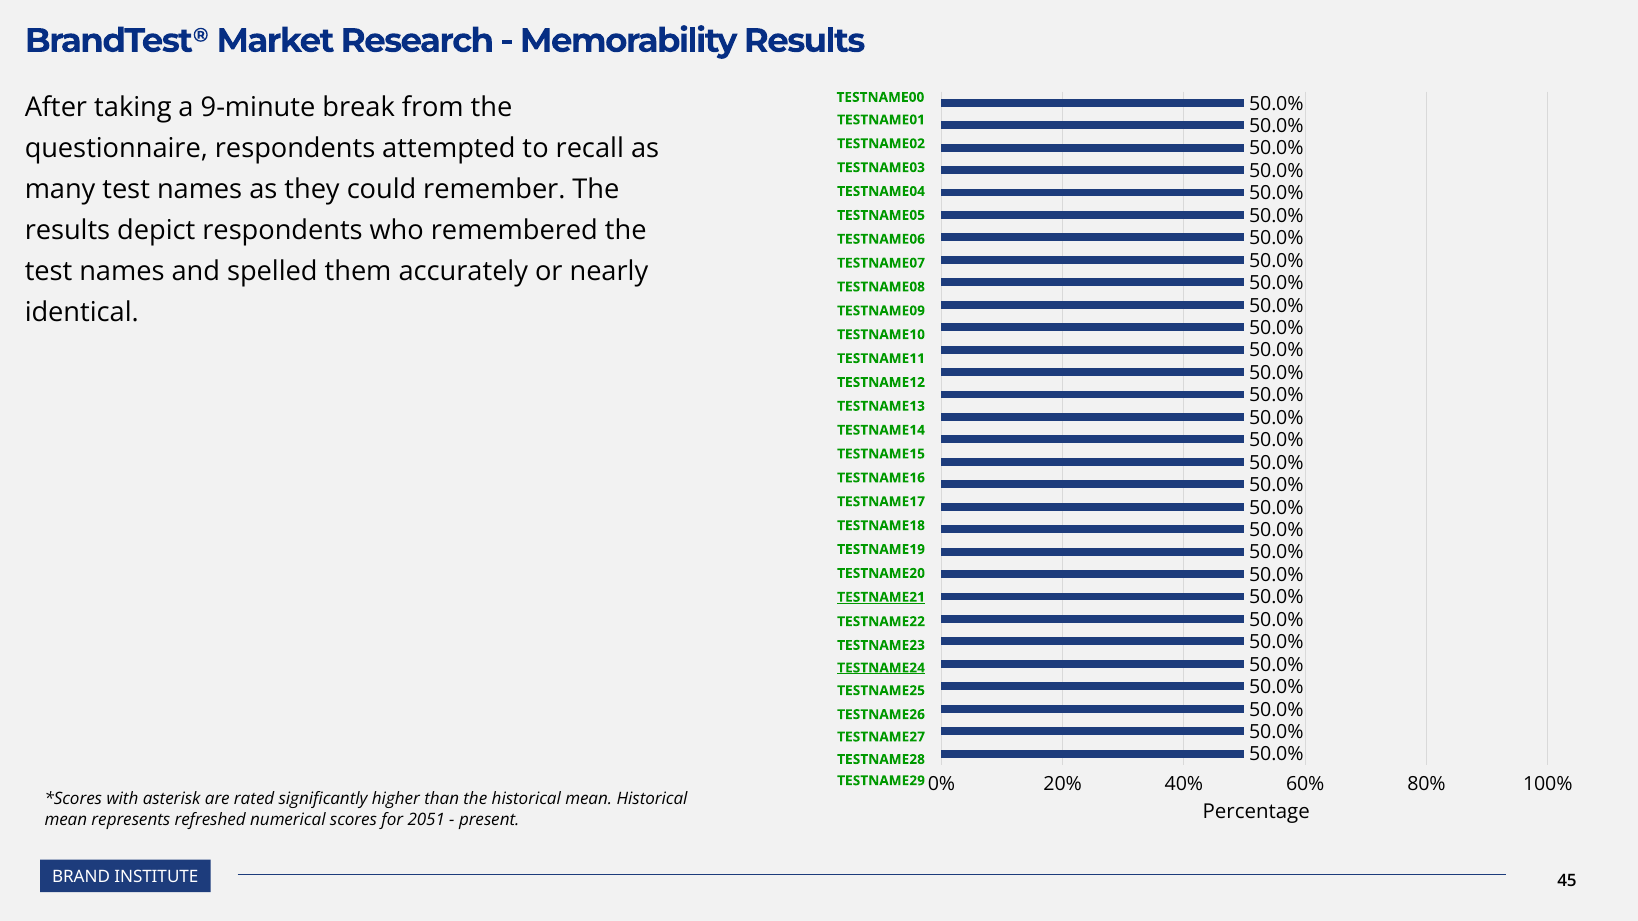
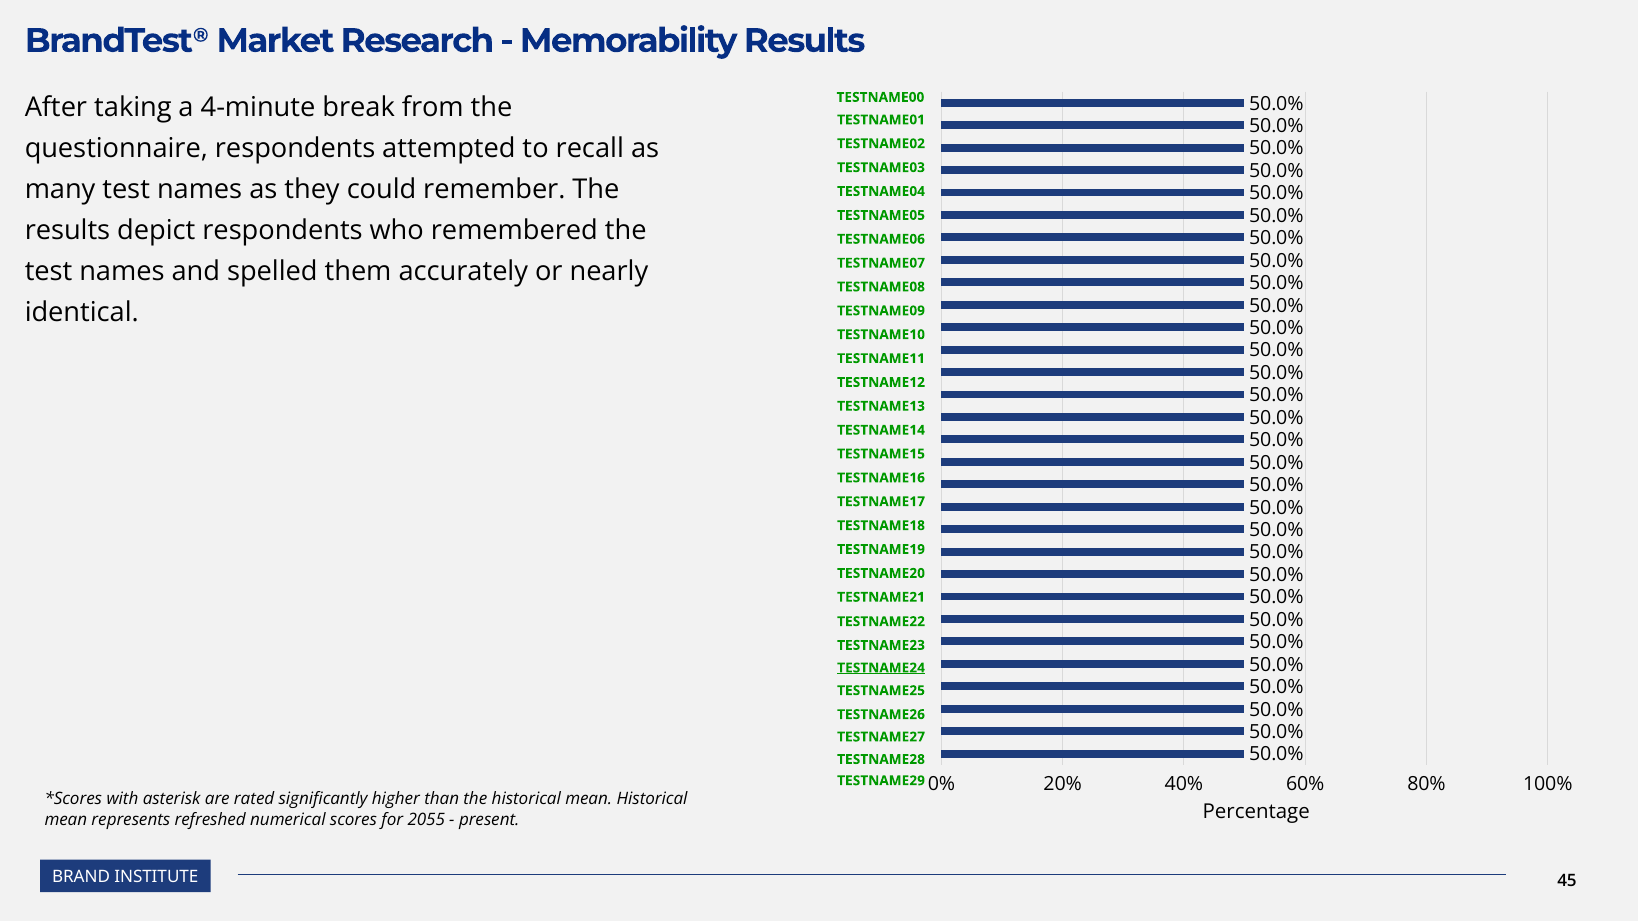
9-minute: 9-minute -> 4-minute
TESTNAME21 underline: present -> none
2051: 2051 -> 2055
